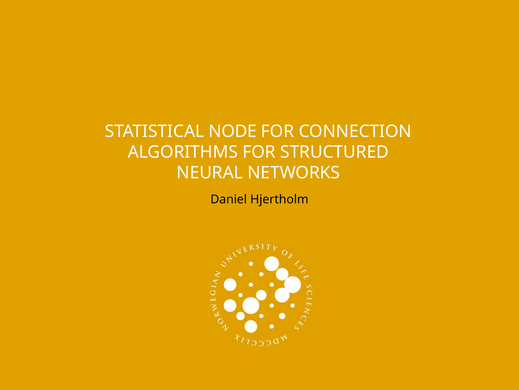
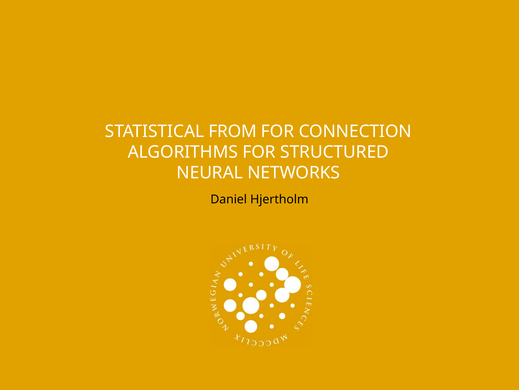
NODE: NODE -> FROM
